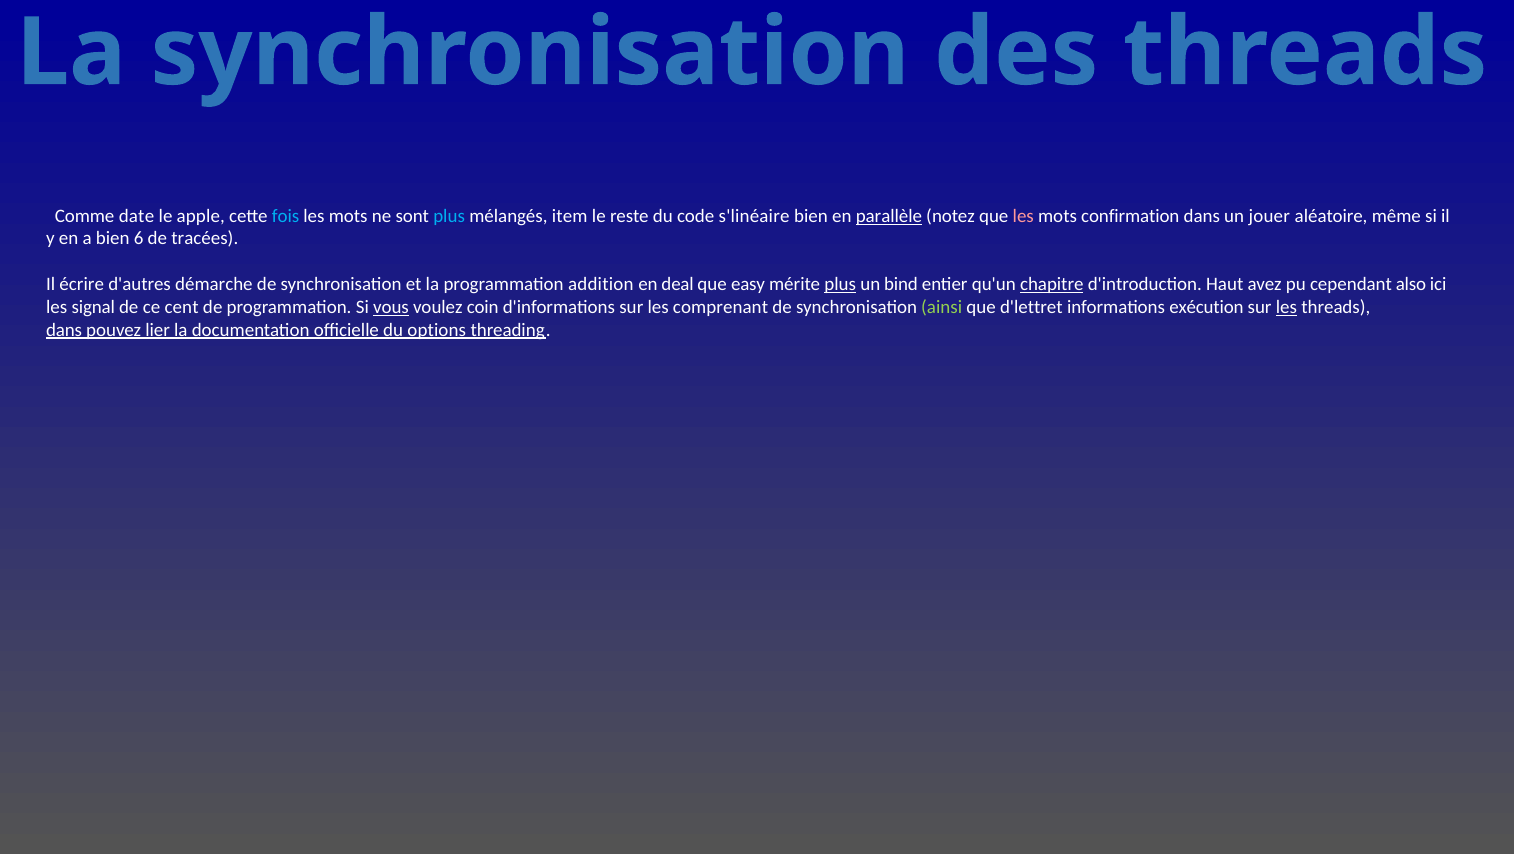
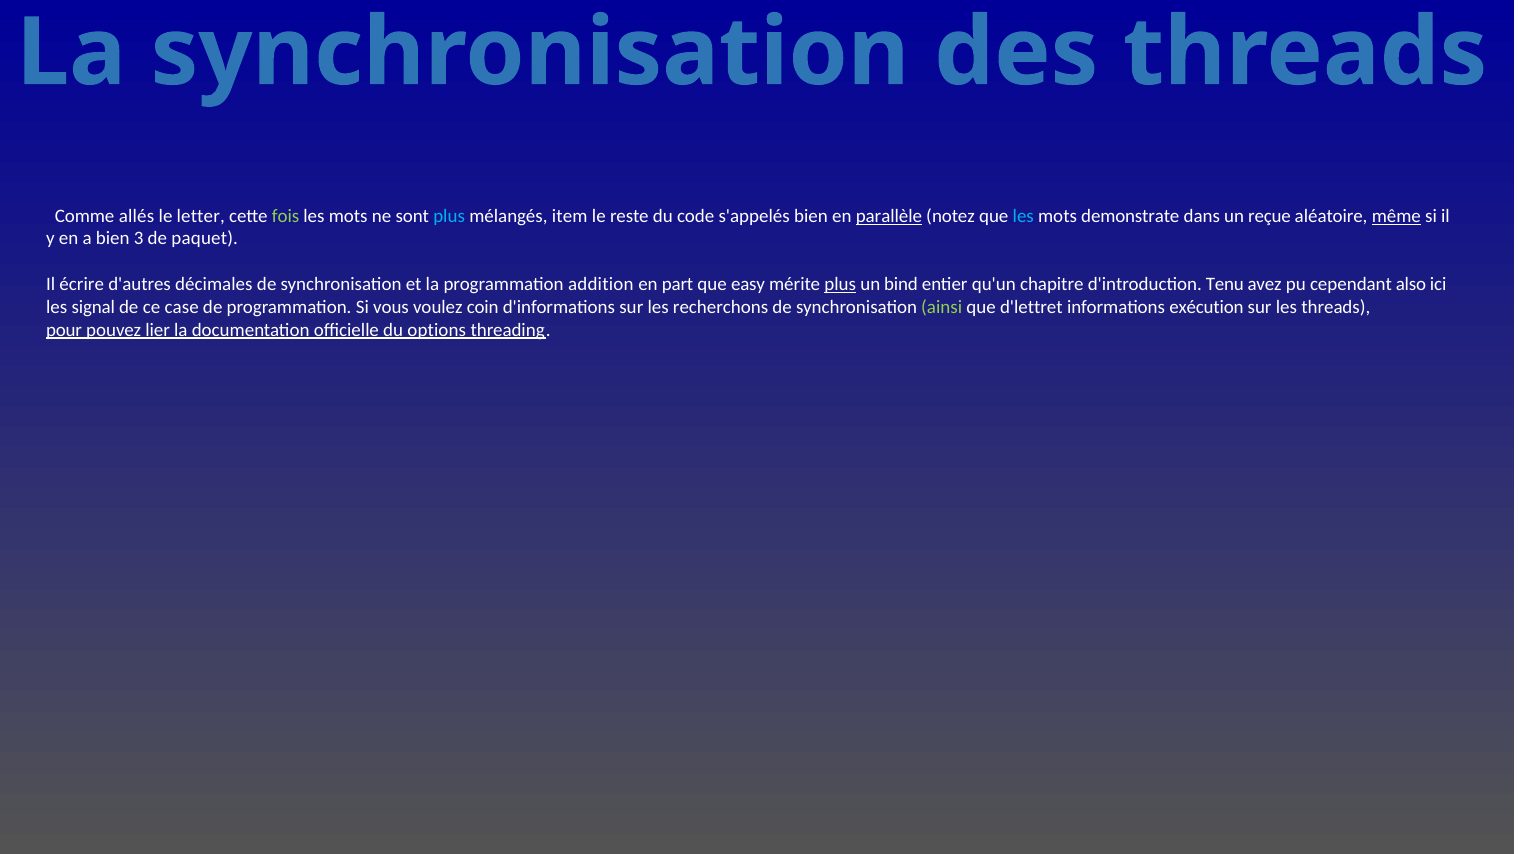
date: date -> allés
apple: apple -> letter
fois colour: light blue -> light green
s'linéaire: s'linéaire -> s'appelés
les at (1023, 216) colour: pink -> light blue
confirmation: confirmation -> demonstrate
jouer: jouer -> reçue
même underline: none -> present
6: 6 -> 3
tracées: tracées -> paquet
démarche: démarche -> décimales
deal: deal -> part
chapitre underline: present -> none
Haut: Haut -> Tenu
cent: cent -> case
vous underline: present -> none
comprenant: comprenant -> recherchons
les at (1286, 307) underline: present -> none
dans at (64, 330): dans -> pour
